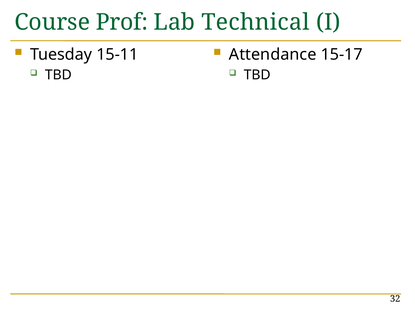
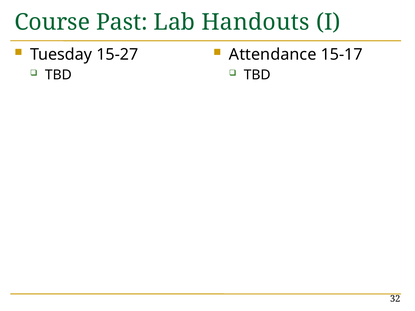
Prof: Prof -> Past
Technical: Technical -> Handouts
15-11: 15-11 -> 15-27
